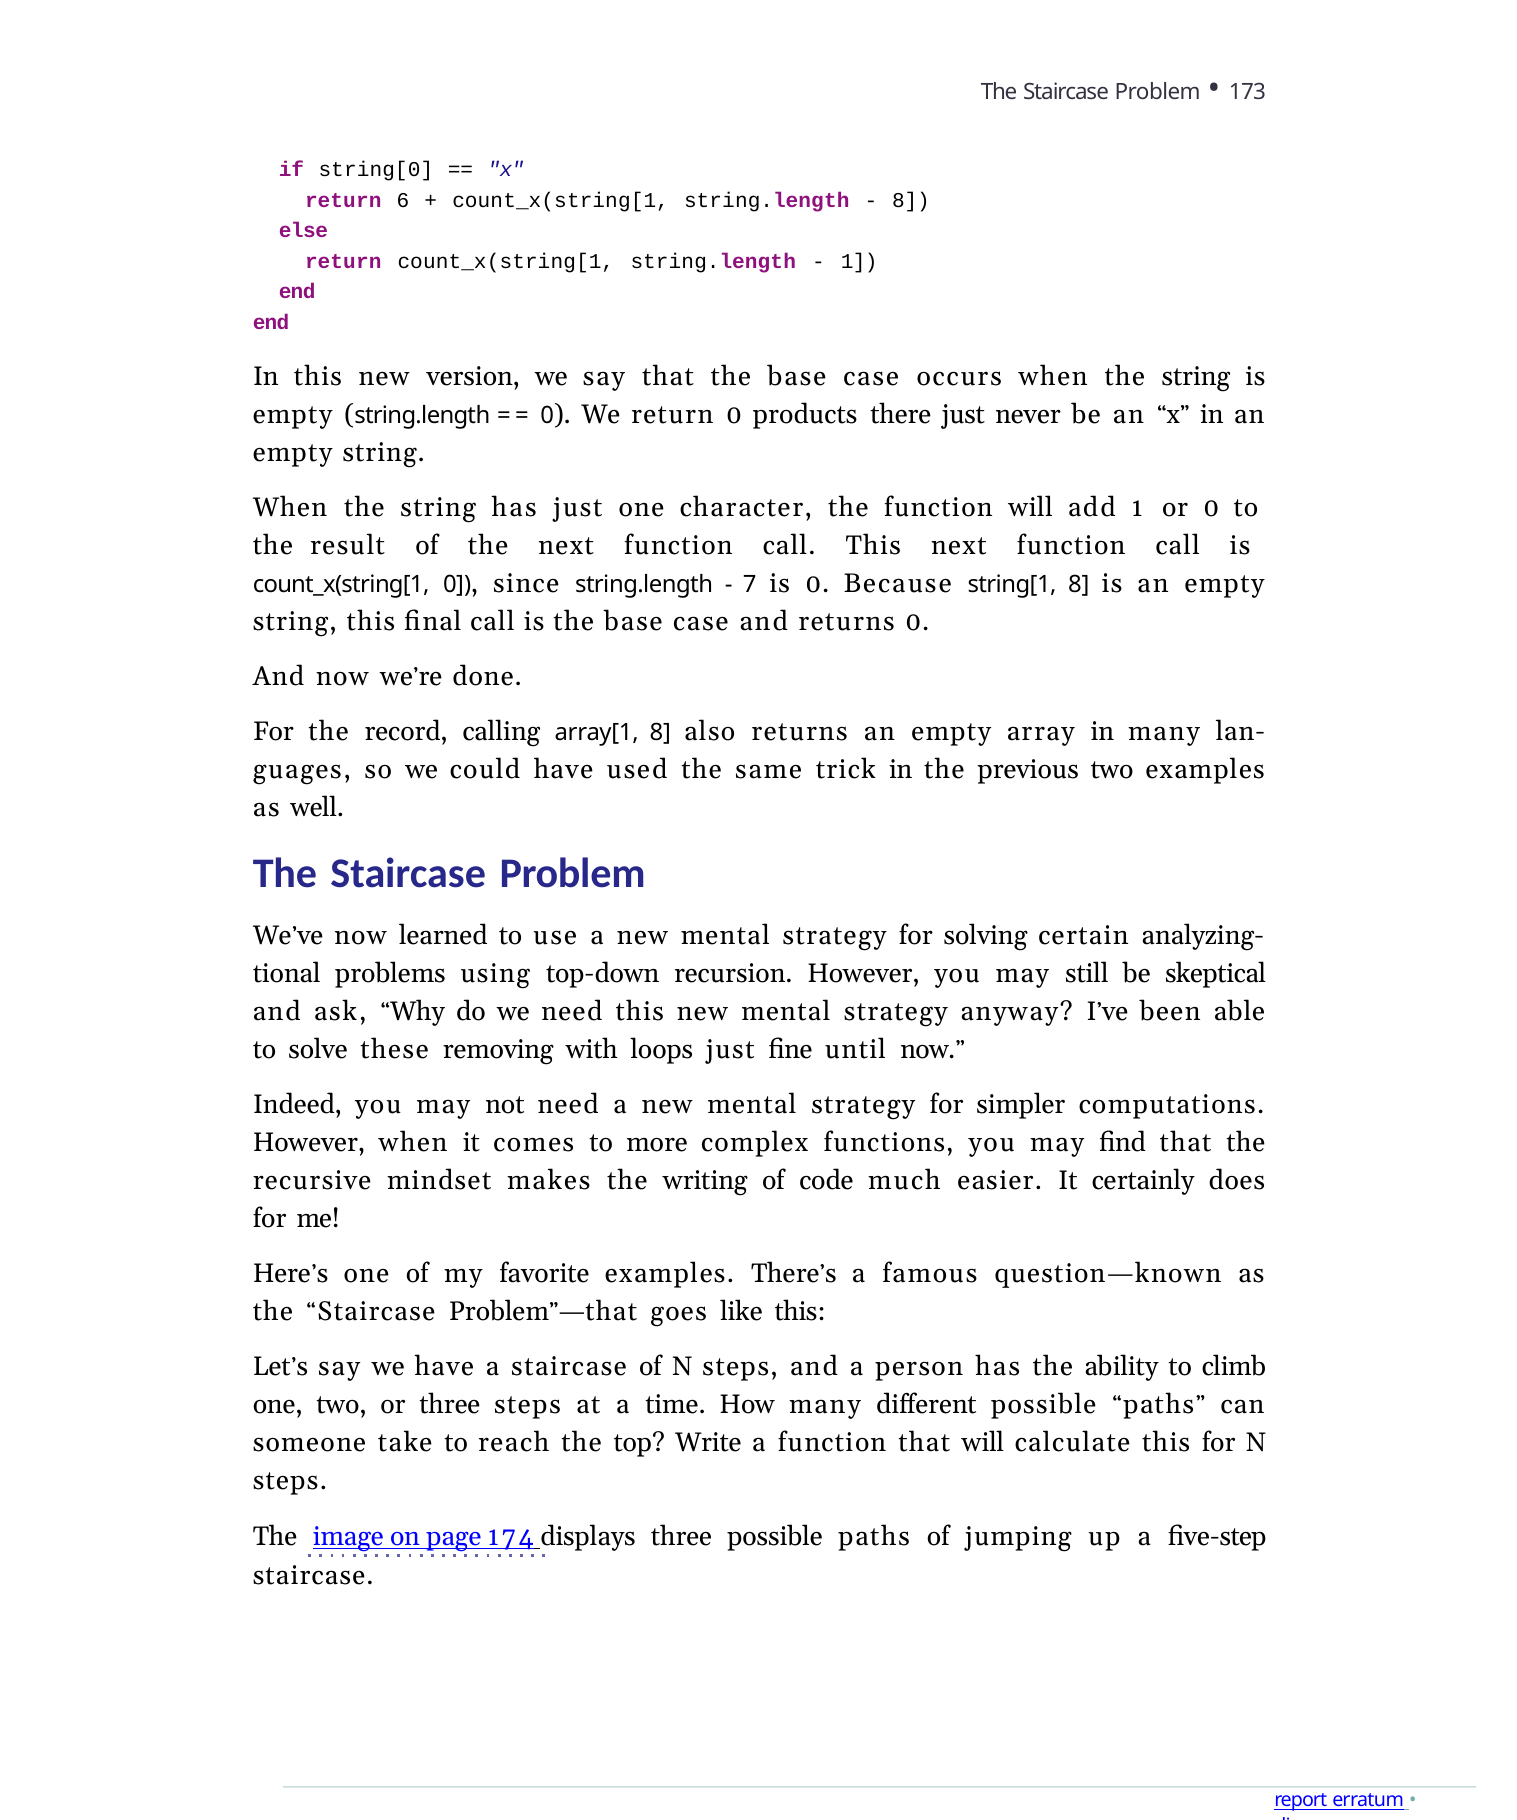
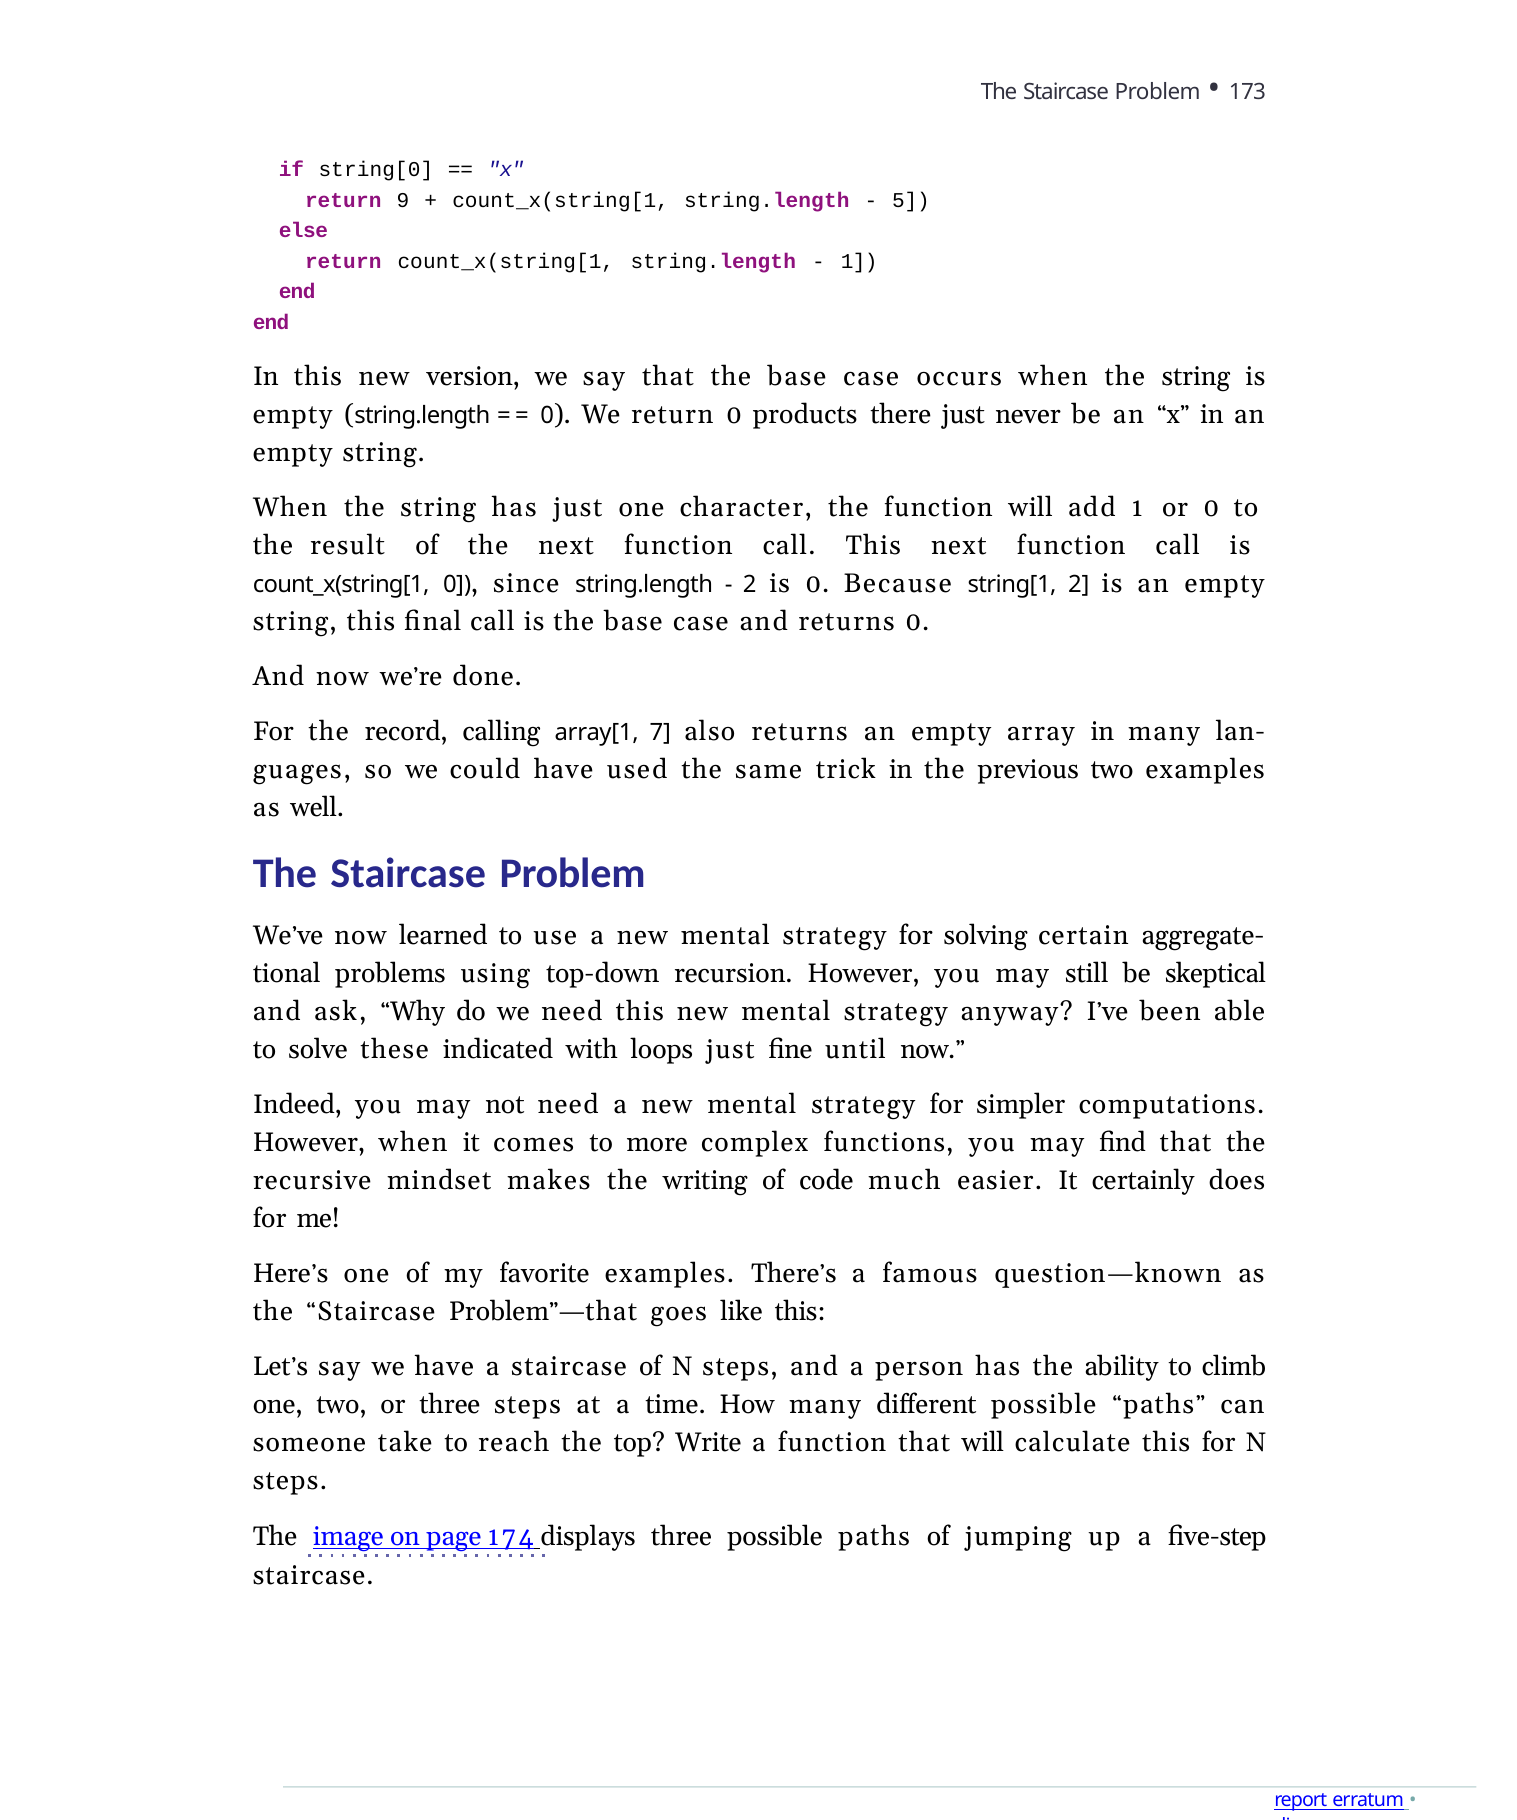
6: 6 -> 9
8 at (911, 200): 8 -> 5
7 at (750, 585): 7 -> 2
string[1 8: 8 -> 2
array[1 8: 8 -> 7
analyzing-: analyzing- -> aggregate-
removing: removing -> indicated
